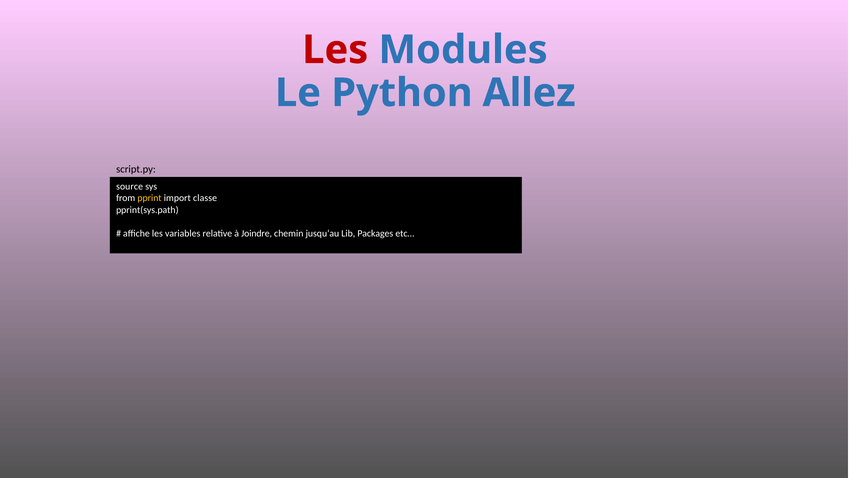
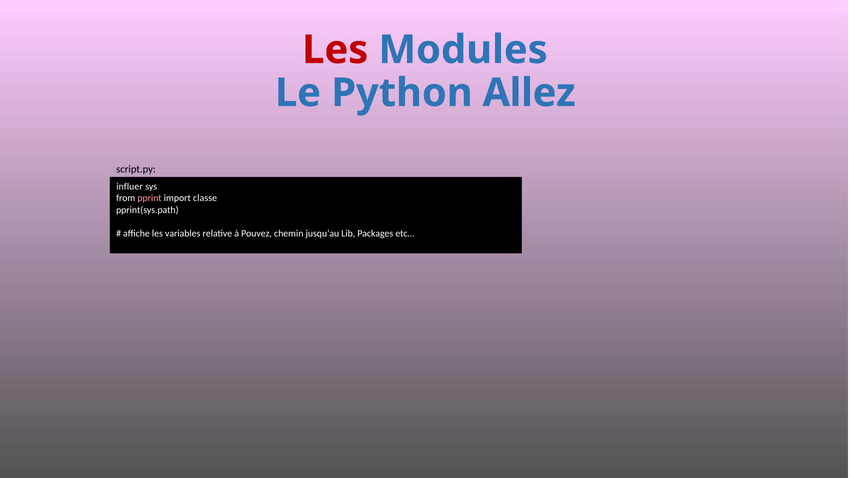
source: source -> influer
pprint colour: yellow -> pink
Joindre: Joindre -> Pouvez
